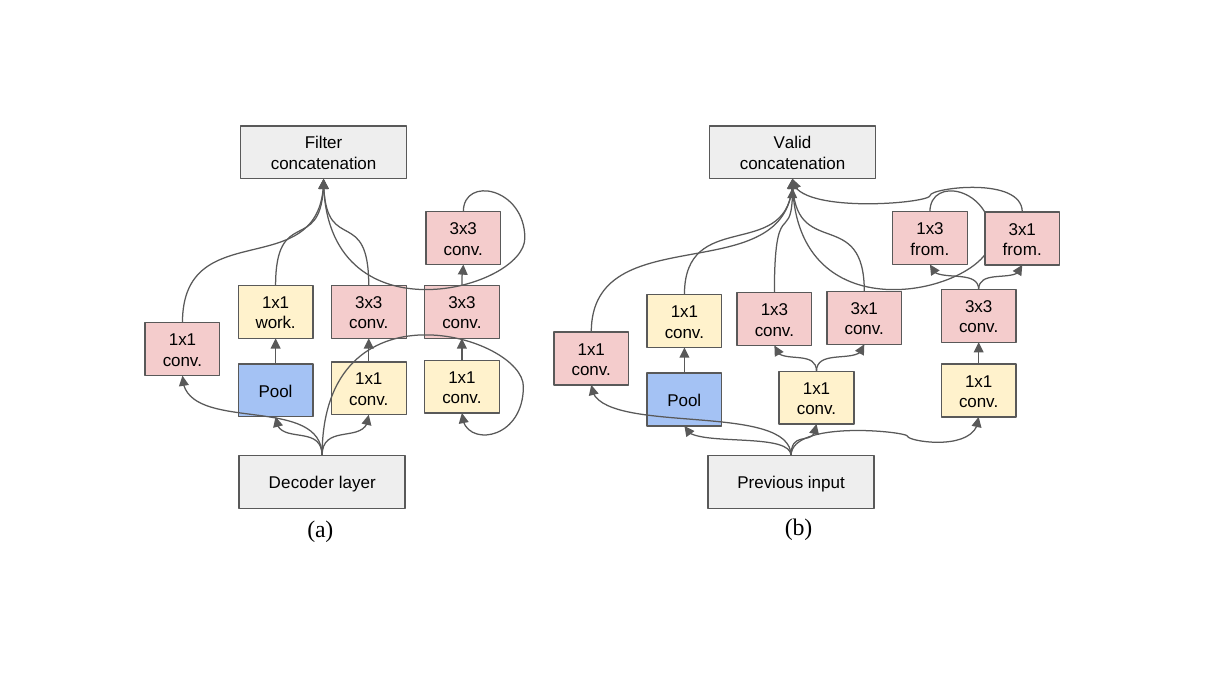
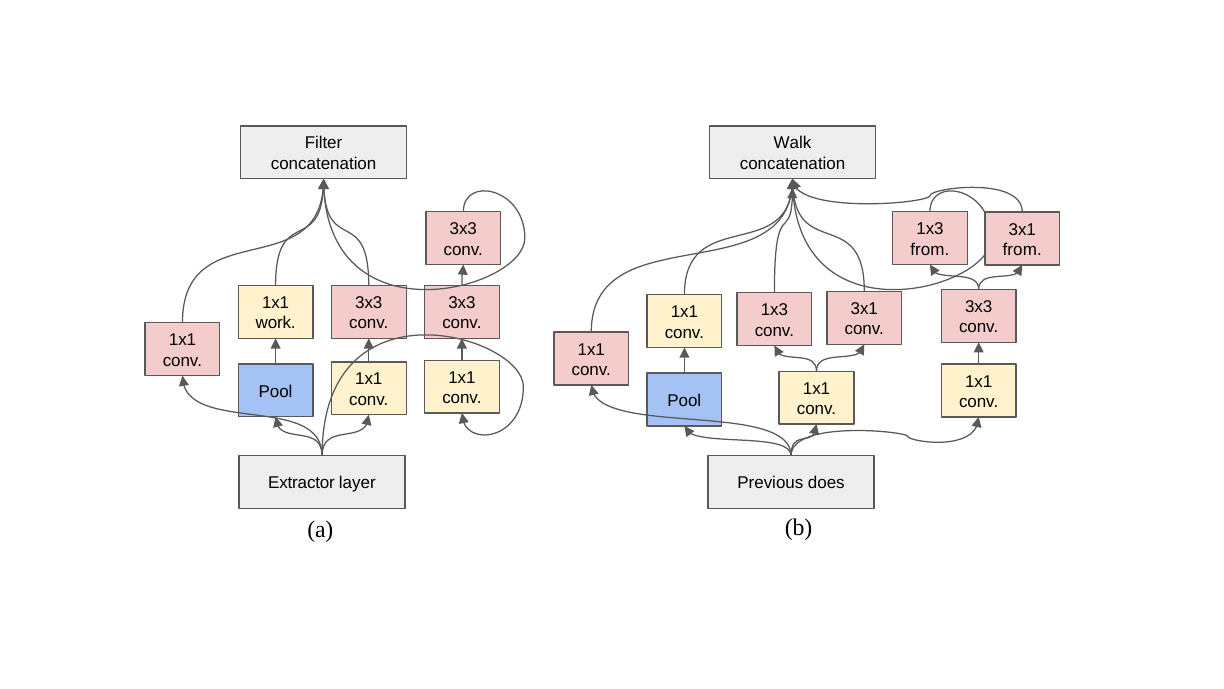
Valid: Valid -> Walk
Decoder: Decoder -> Extractor
input: input -> does
